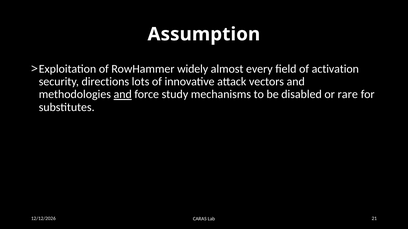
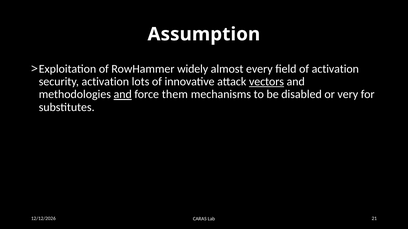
security directions: directions -> activation
vectors underline: none -> present
study: study -> them
rare: rare -> very
